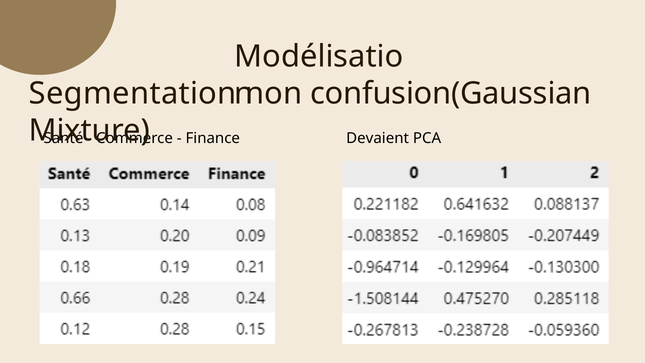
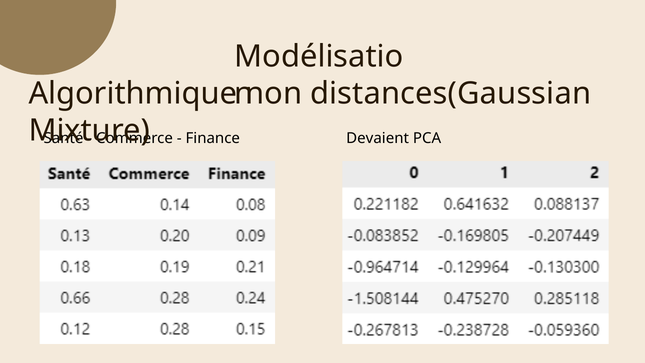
Segmentation: Segmentation -> Algorithmique
confusion(Gaussian: confusion(Gaussian -> distances(Gaussian
